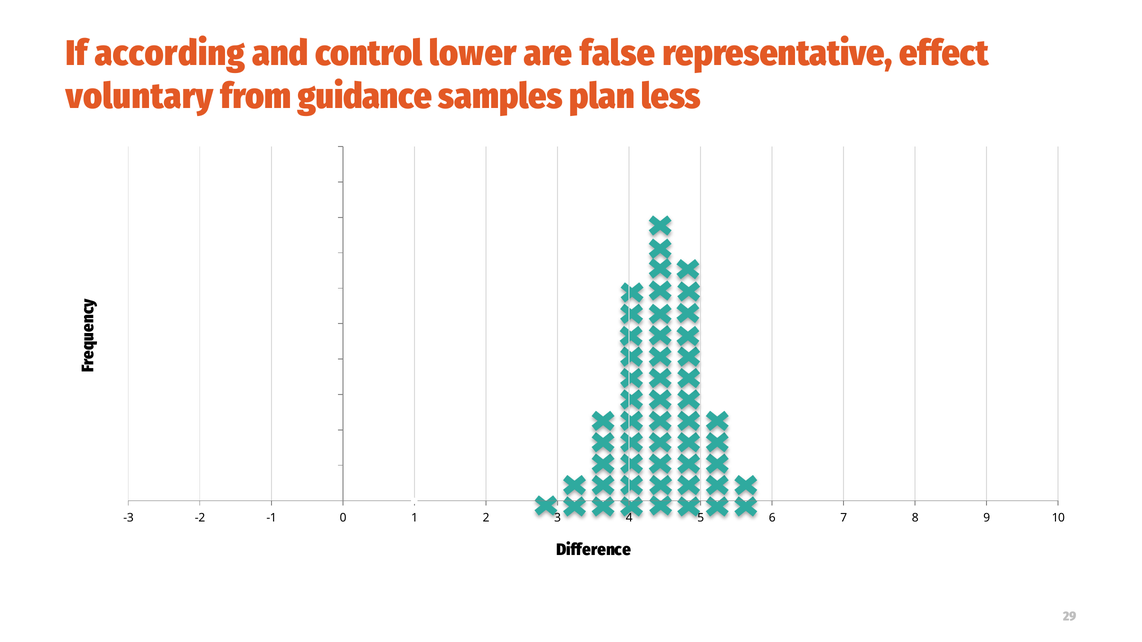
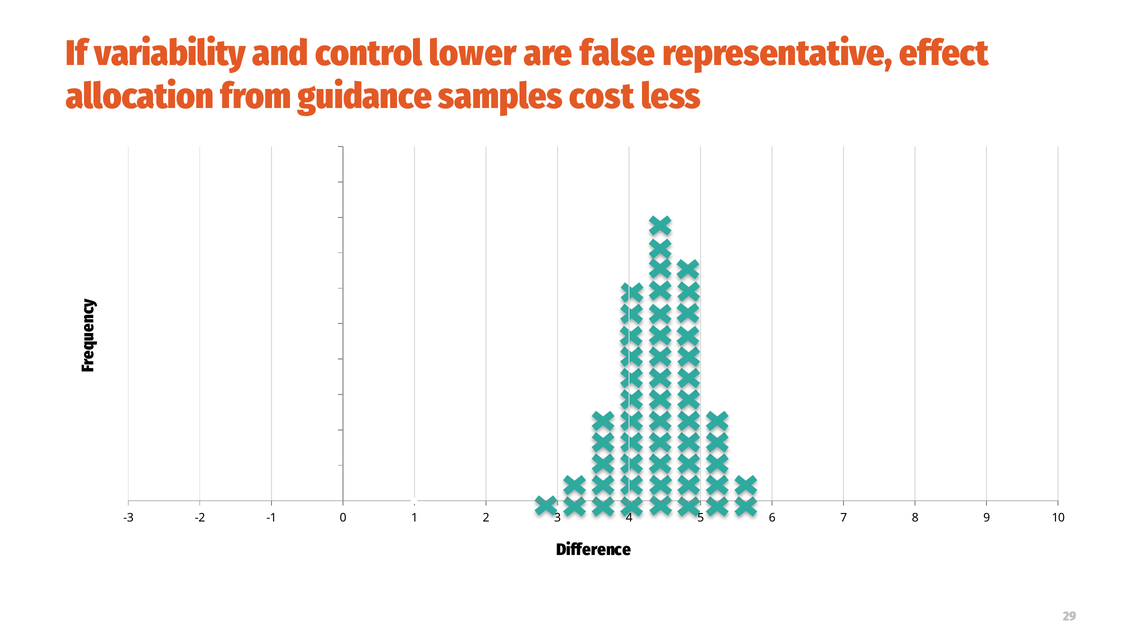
according: according -> variability
voluntary: voluntary -> allocation
plan: plan -> cost
